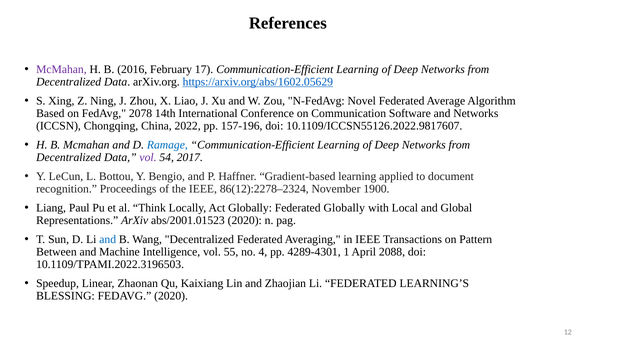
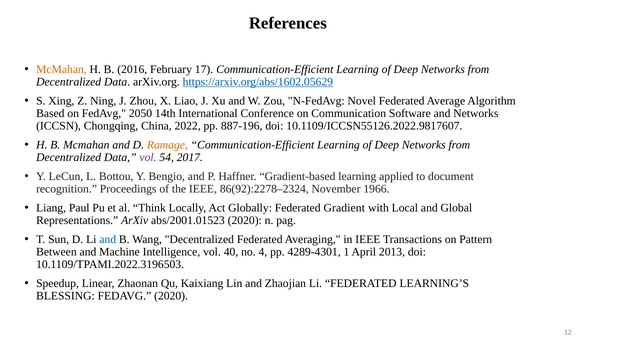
McMahan at (61, 69) colour: purple -> orange
2078: 2078 -> 2050
157-196: 157-196 -> 887-196
Ramage colour: blue -> orange
86(12):2278–2324: 86(12):2278–2324 -> 86(92):2278–2324
1900: 1900 -> 1966
Federated Globally: Globally -> Gradient
55: 55 -> 40
2088: 2088 -> 2013
